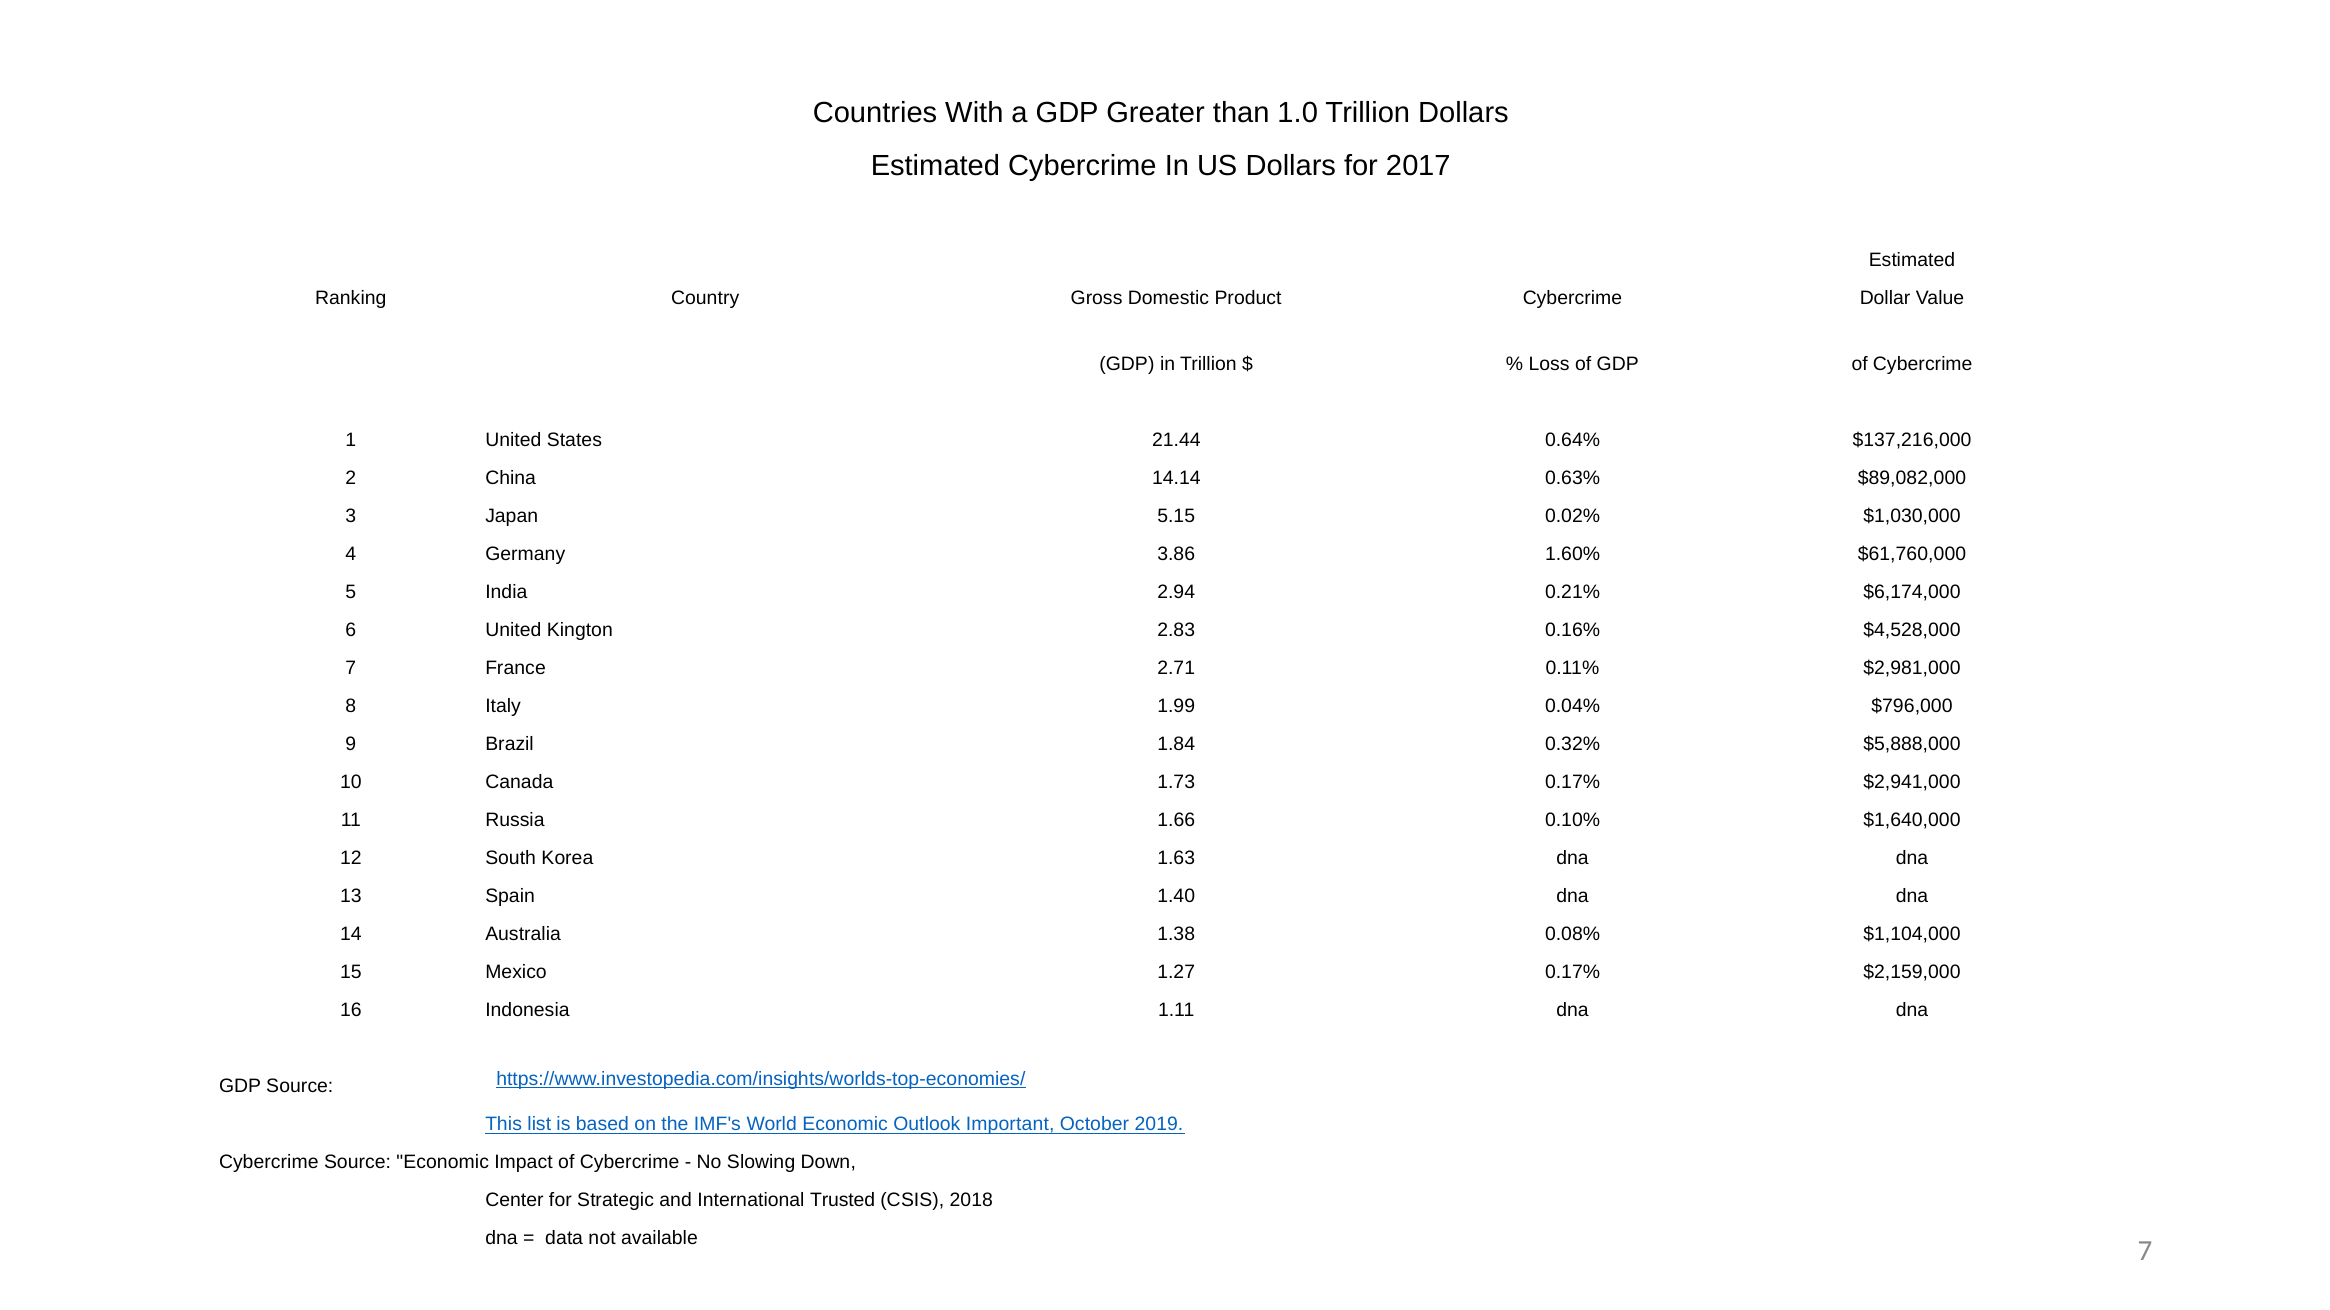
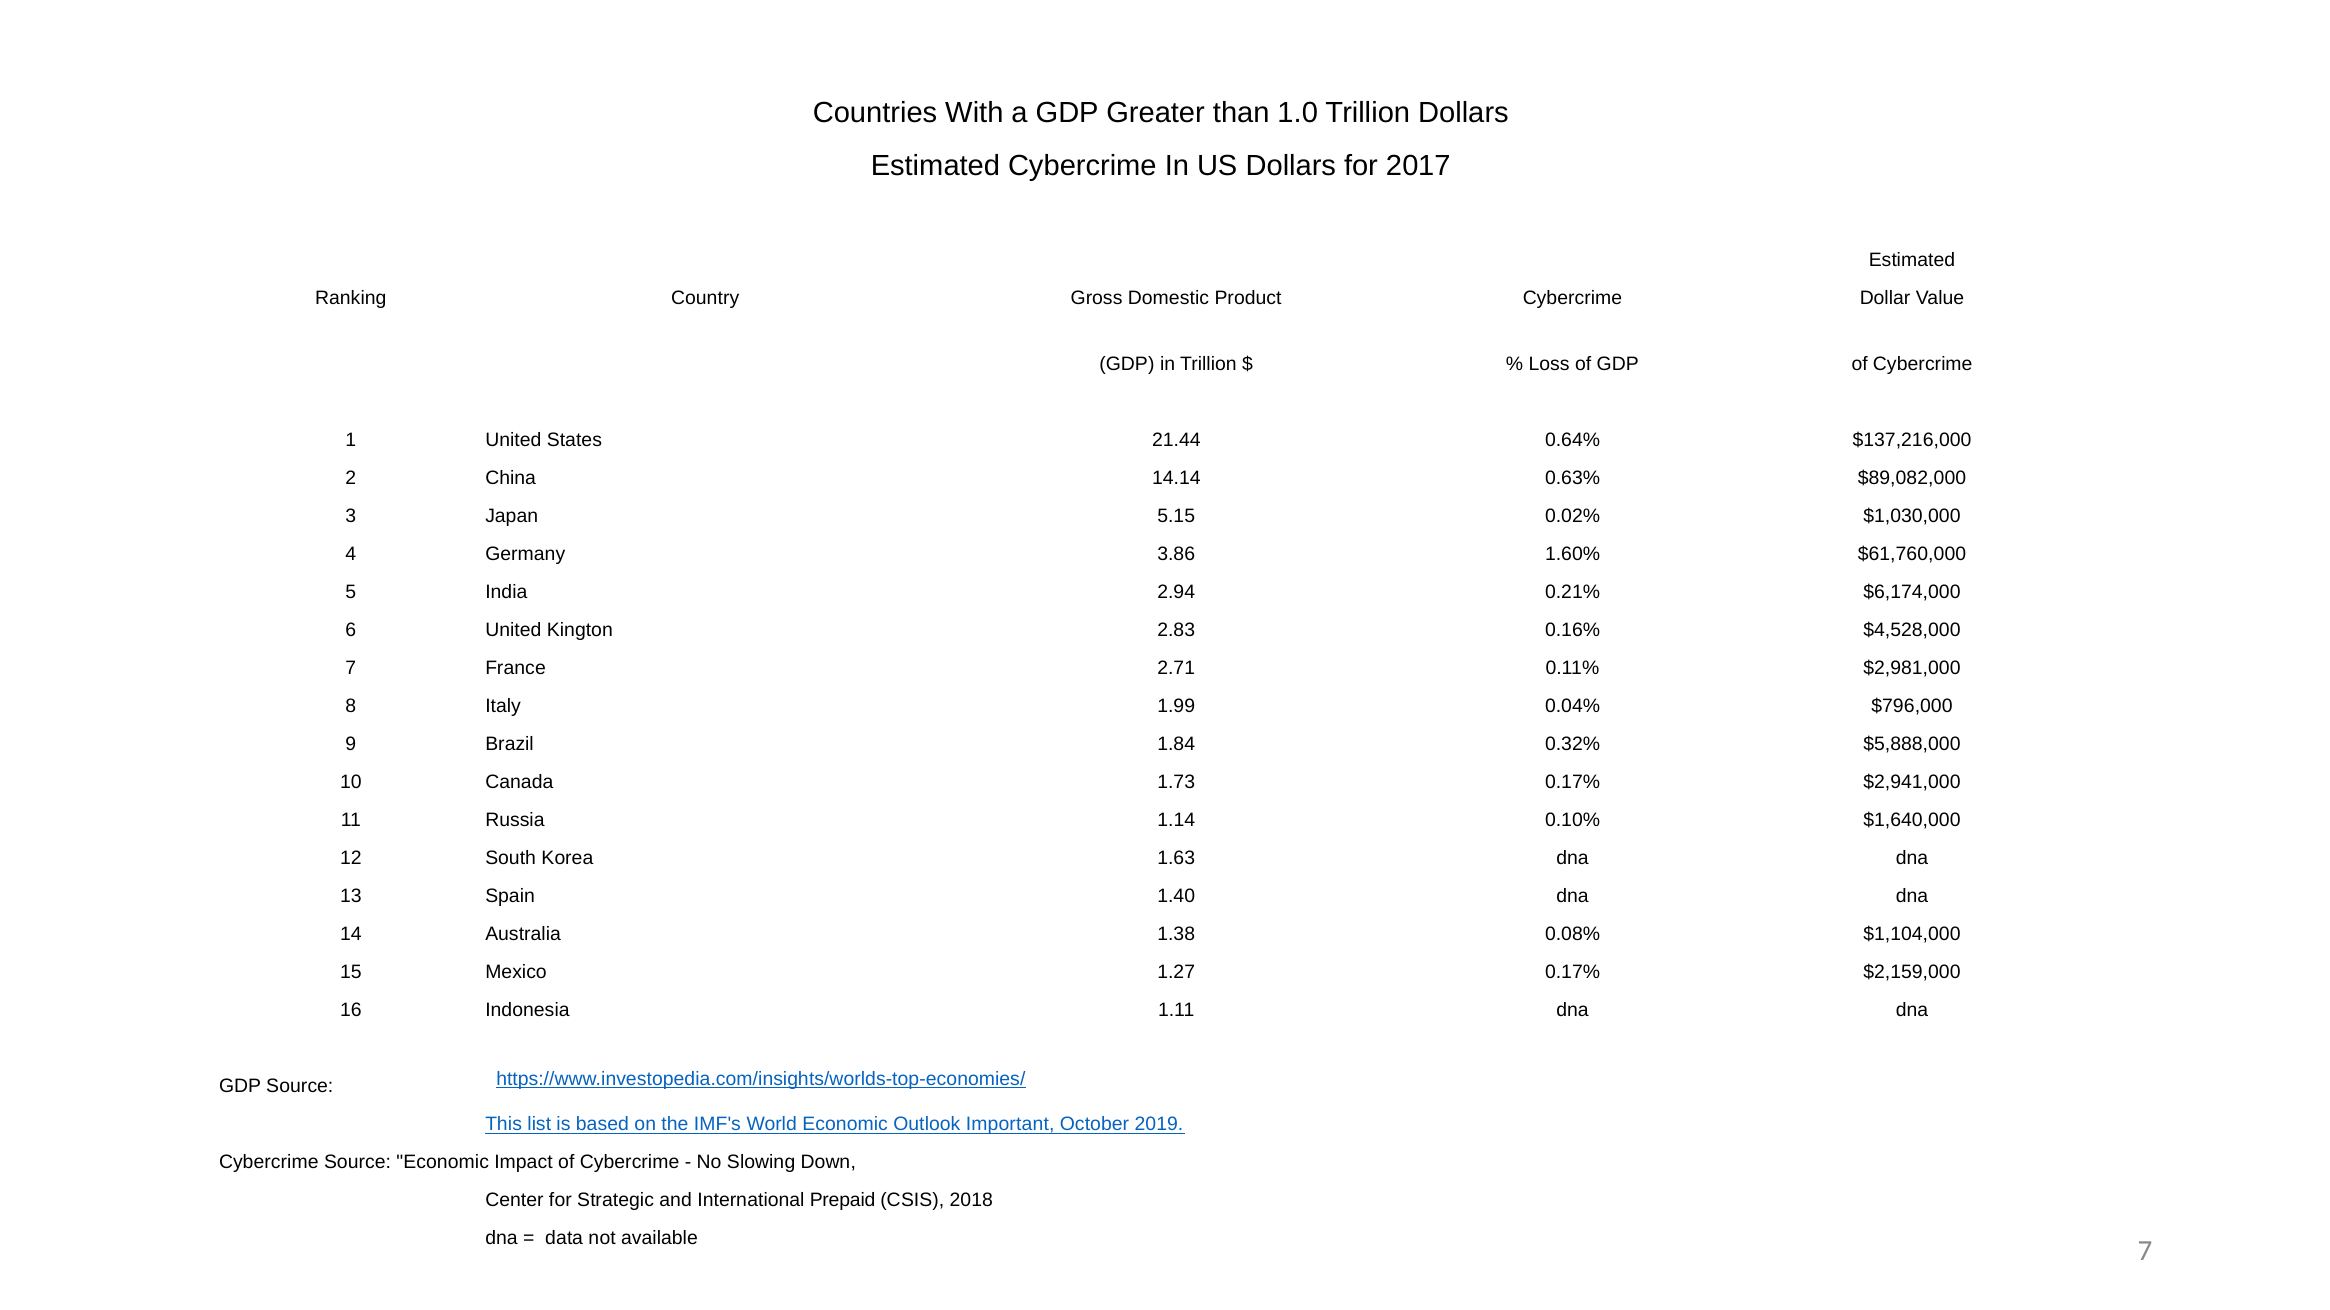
1.66: 1.66 -> 1.14
Trusted: Trusted -> Prepaid
